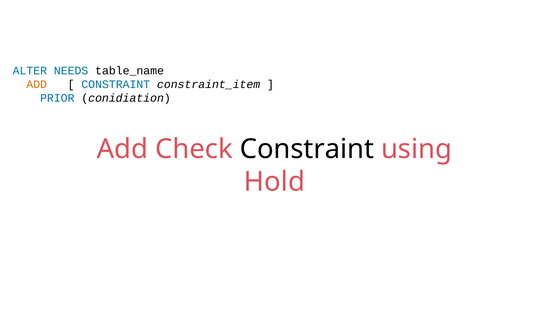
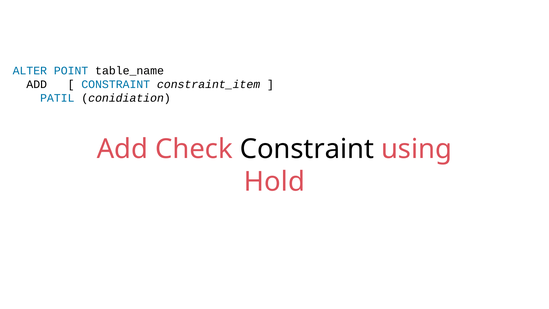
NEEDS: NEEDS -> POINT
ADD at (37, 84) colour: orange -> black
PRIOR: PRIOR -> PATIL
